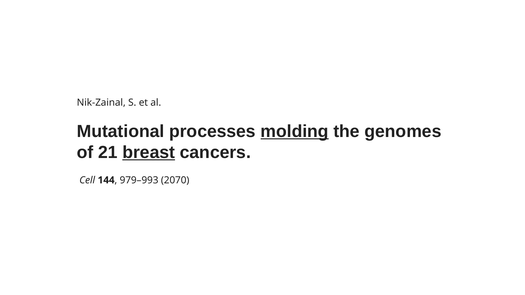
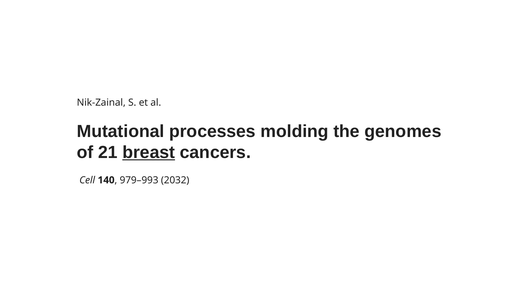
molding underline: present -> none
144: 144 -> 140
2070: 2070 -> 2032
